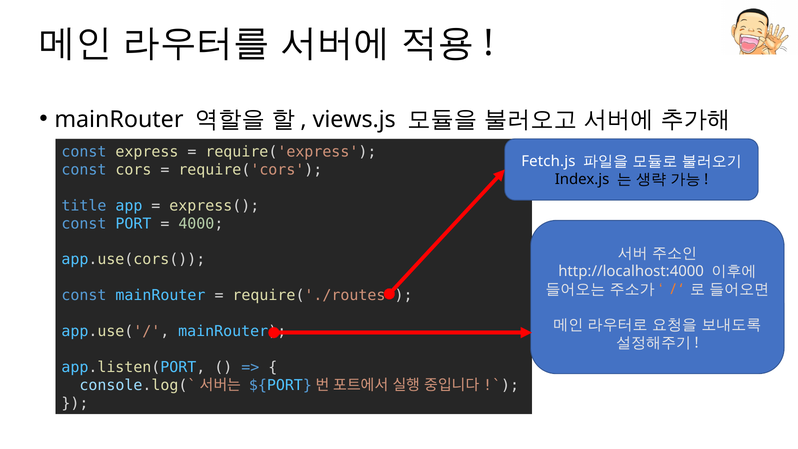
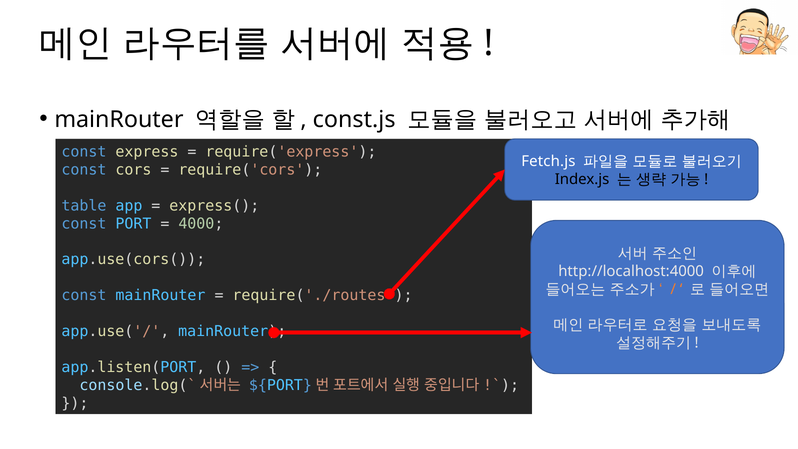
views.js: views.js -> const.js
title: title -> table
